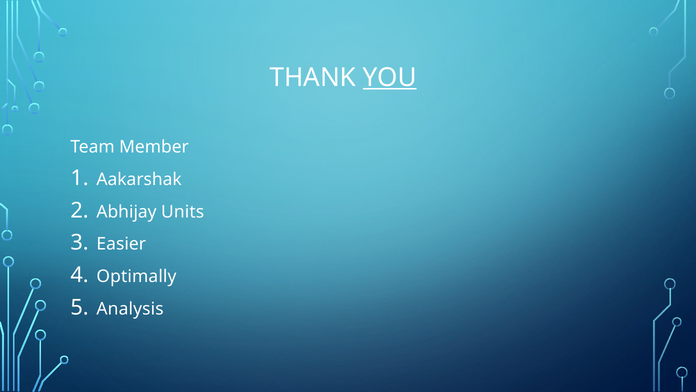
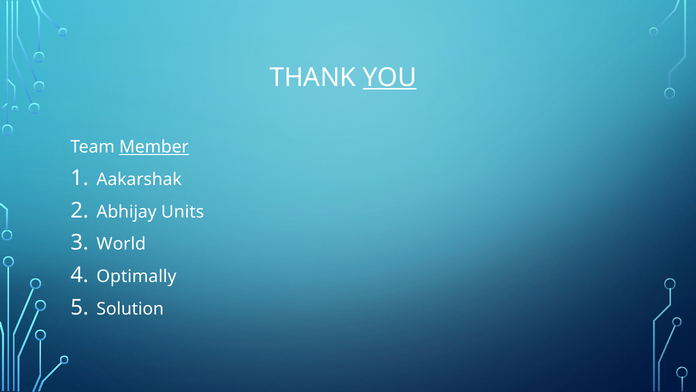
Member underline: none -> present
Easier: Easier -> World
Analysis: Analysis -> Solution
